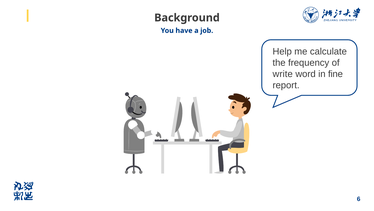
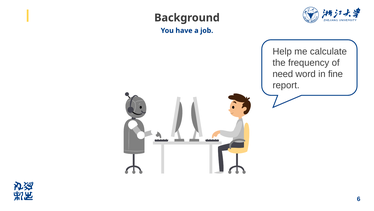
write: write -> need
